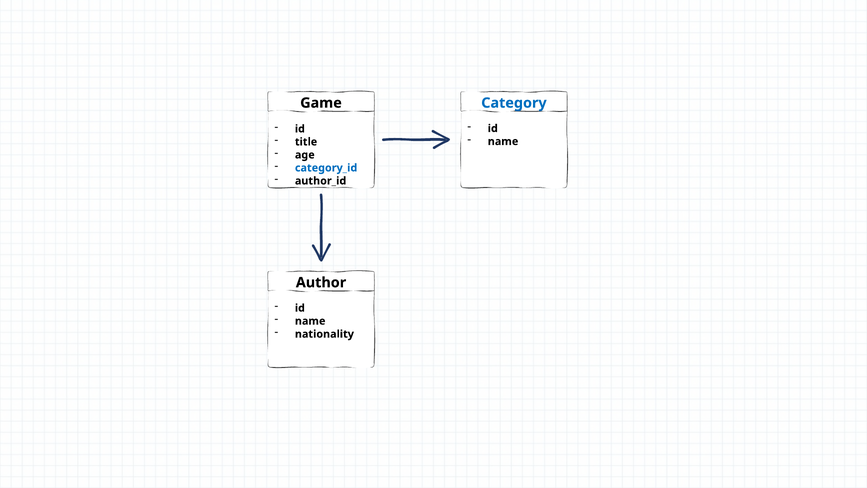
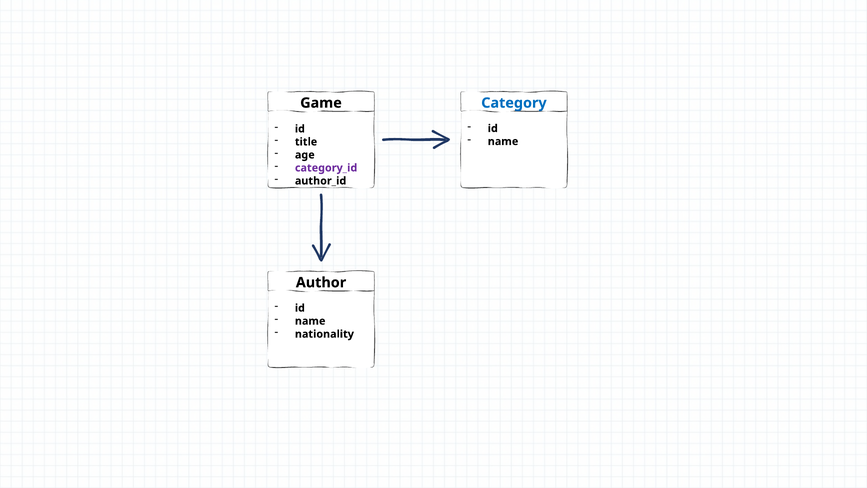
category_id colour: blue -> purple
